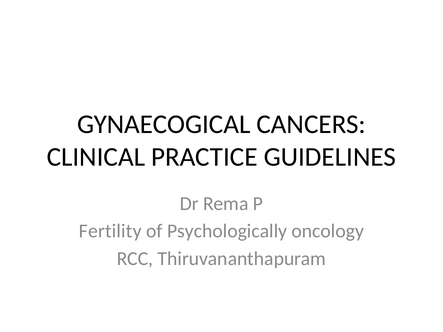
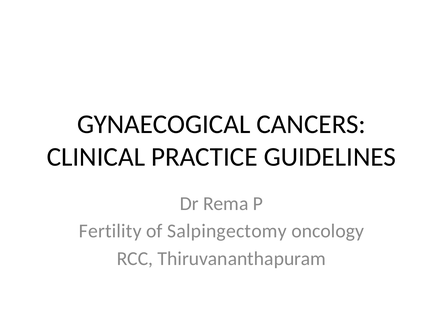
Psychologically: Psychologically -> Salpingectomy
